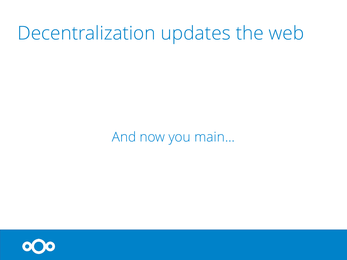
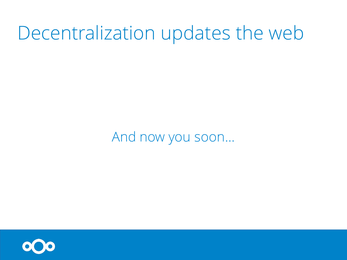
main: main -> soon
